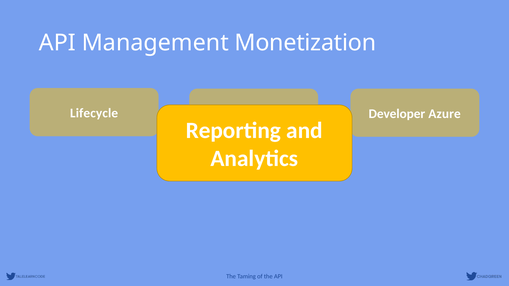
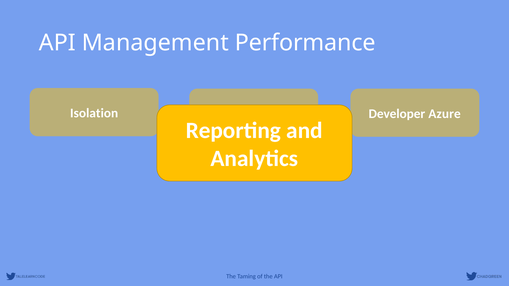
Monetization: Monetization -> Performance
Lifecycle: Lifecycle -> Isolation
